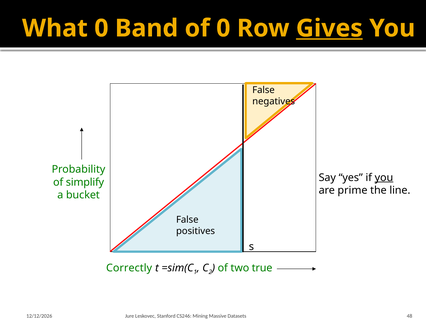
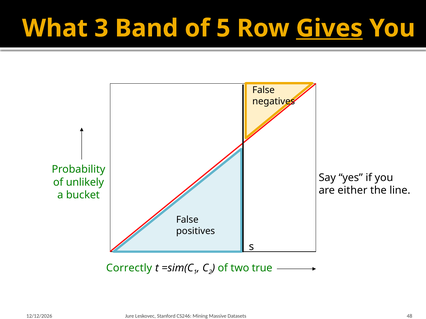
What 0: 0 -> 3
of 0: 0 -> 5
you at (384, 178) underline: present -> none
simplify: simplify -> unlikely
prime: prime -> either
